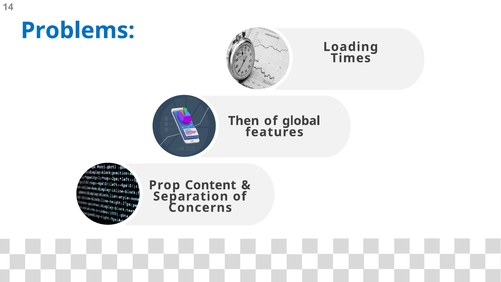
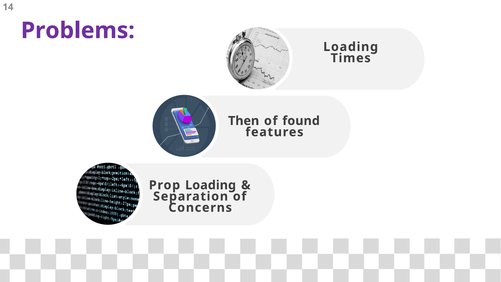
Problems colour: blue -> purple
global: global -> found
Prop Content: Content -> Loading
